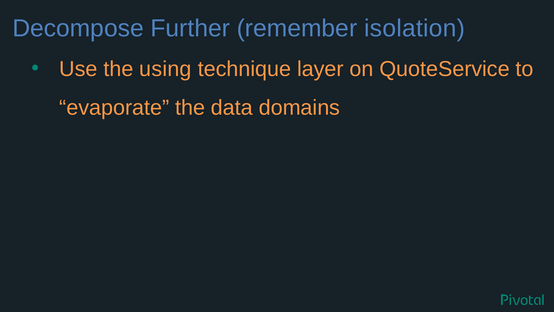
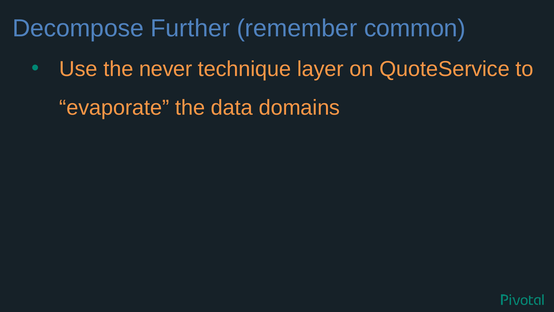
isolation: isolation -> common
using: using -> never
